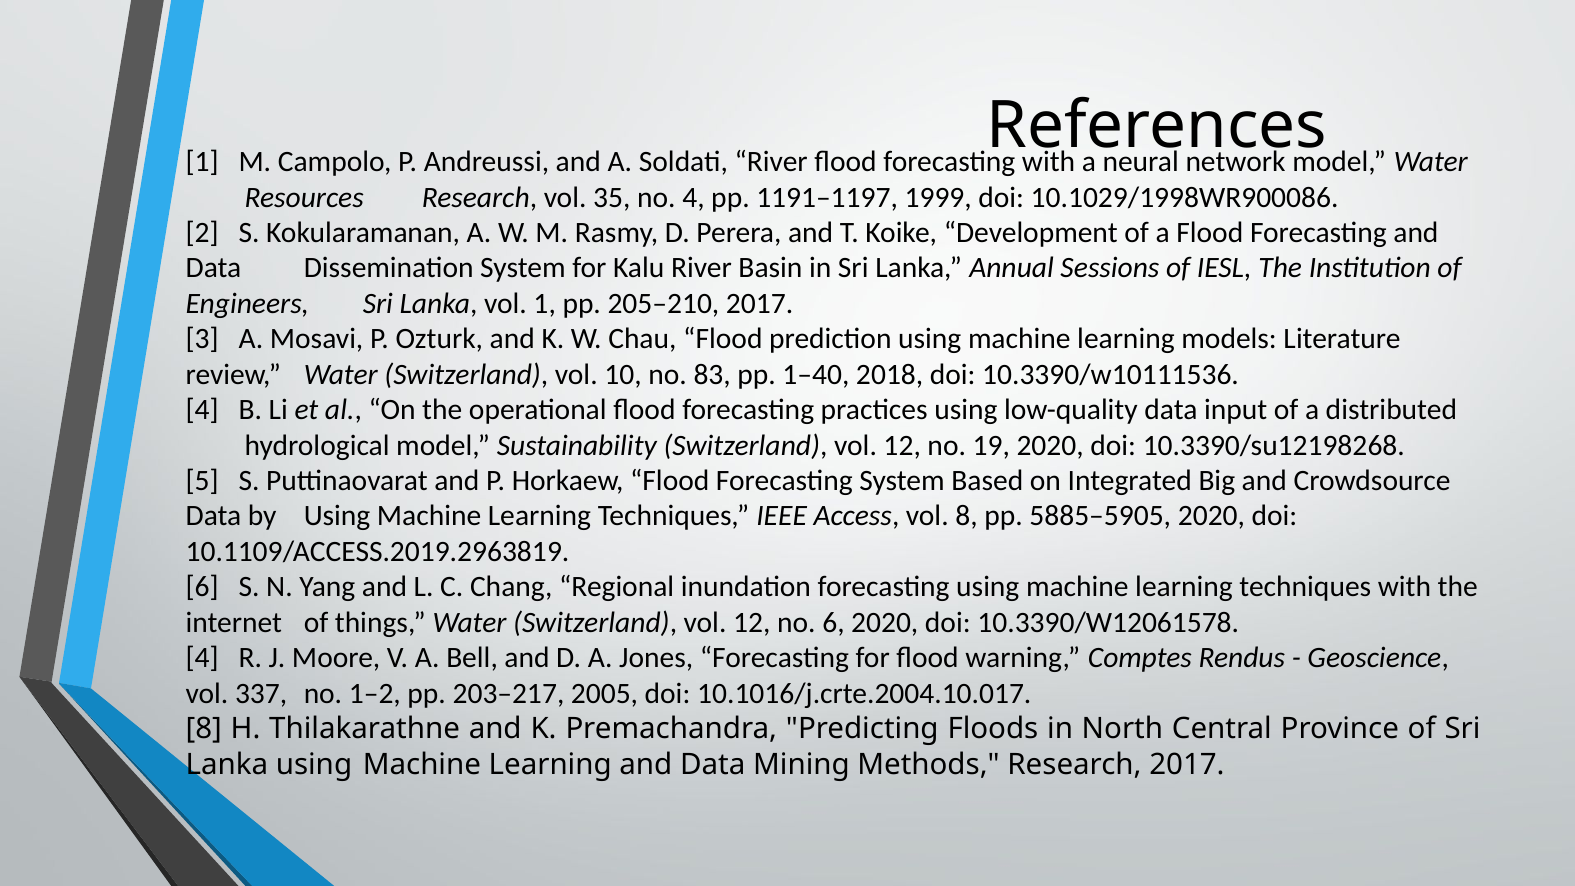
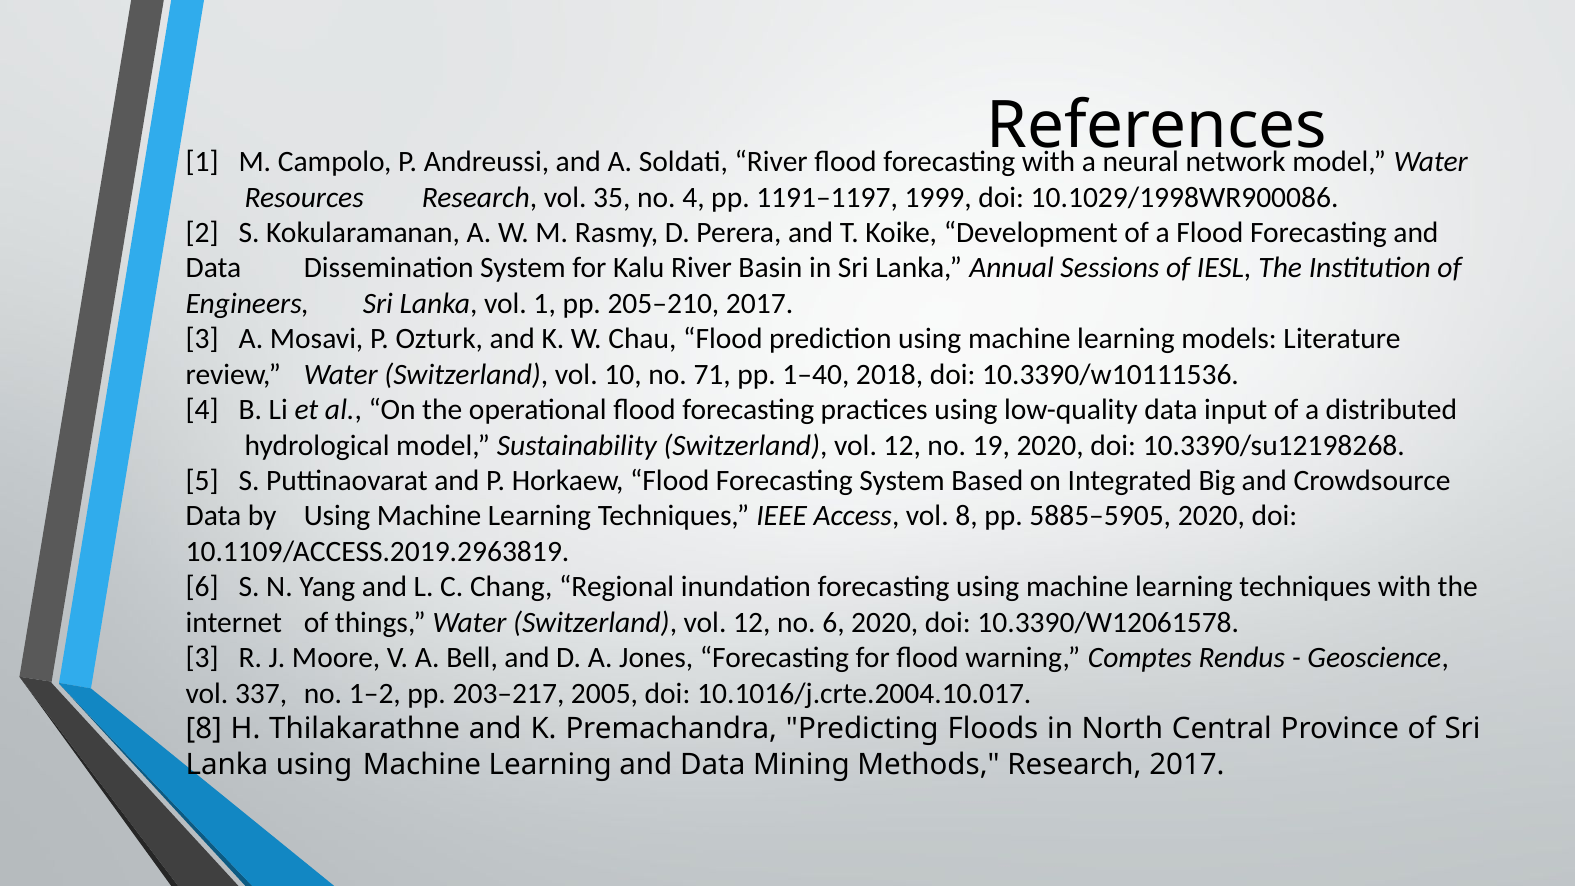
83: 83 -> 71
4 at (202, 658): 4 -> 3
